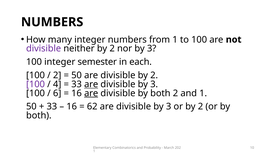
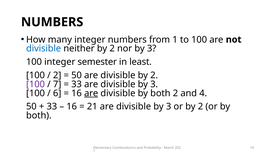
divisible at (44, 48) colour: purple -> blue
each: each -> least
4: 4 -> 7
are at (91, 84) underline: present -> none
and 1: 1 -> 4
62: 62 -> 21
